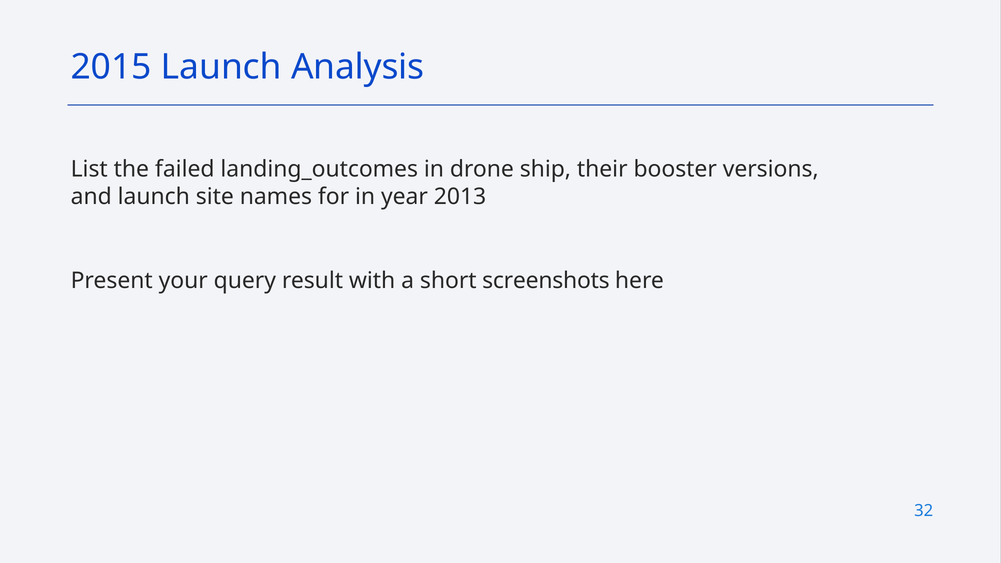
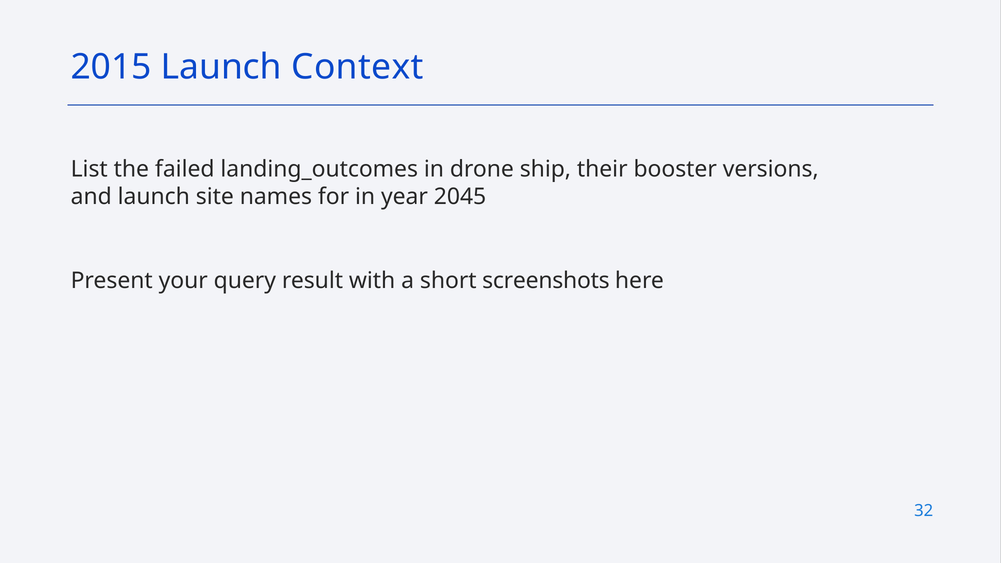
Analysis: Analysis -> Context
2013: 2013 -> 2045
